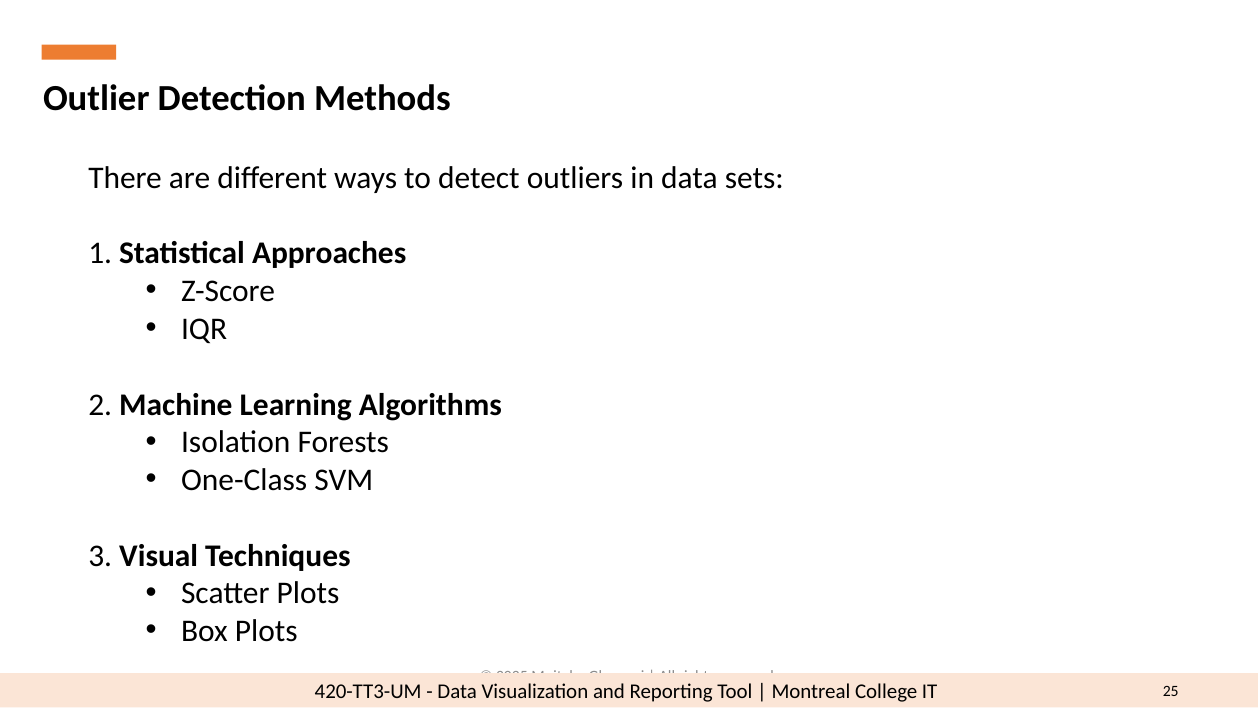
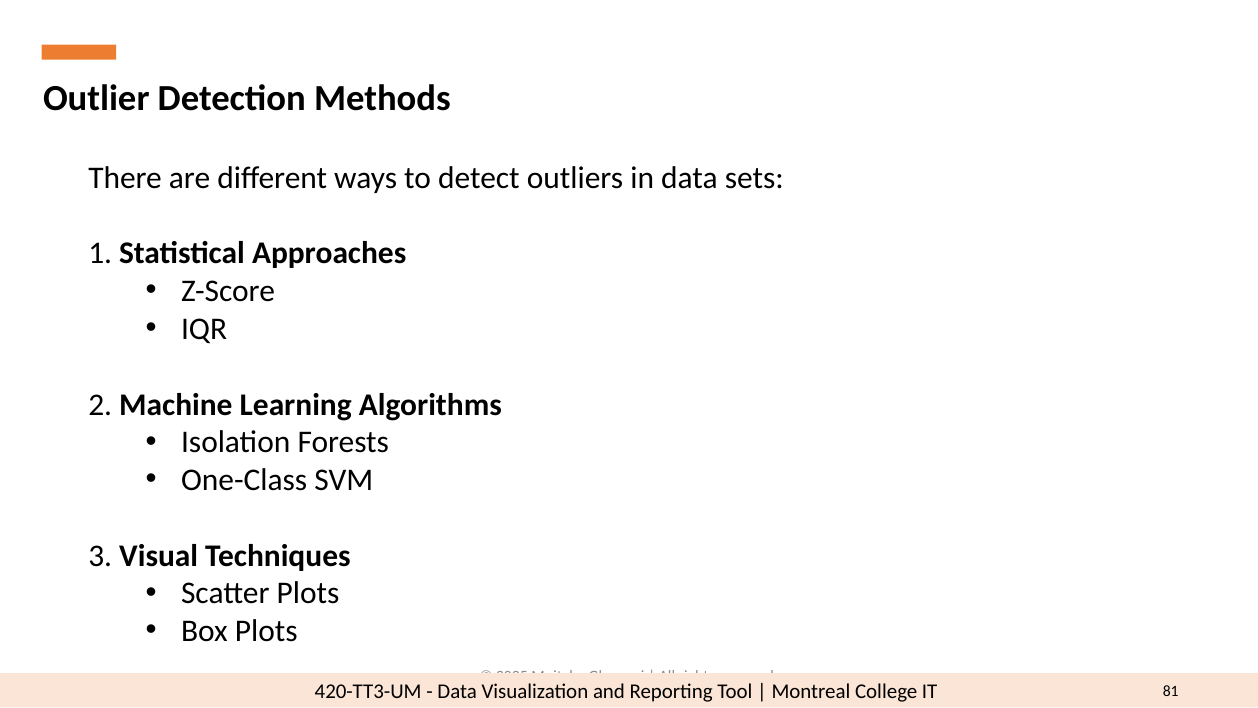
25: 25 -> 81
